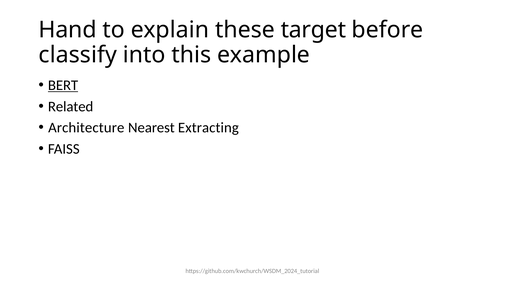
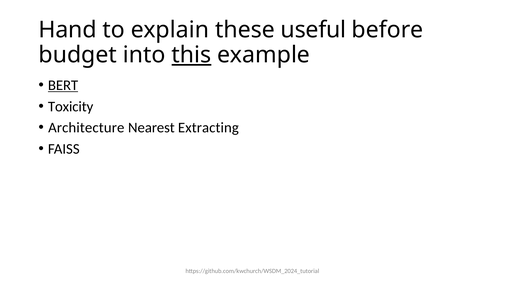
target: target -> useful
classify: classify -> budget
this underline: none -> present
Related: Related -> Toxicity
